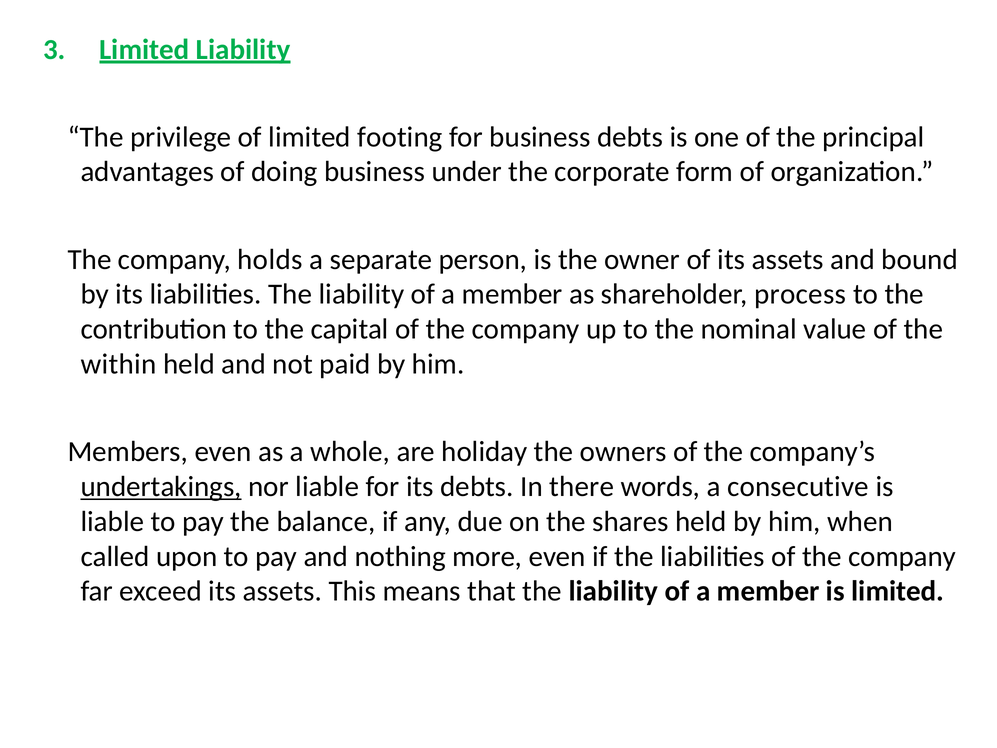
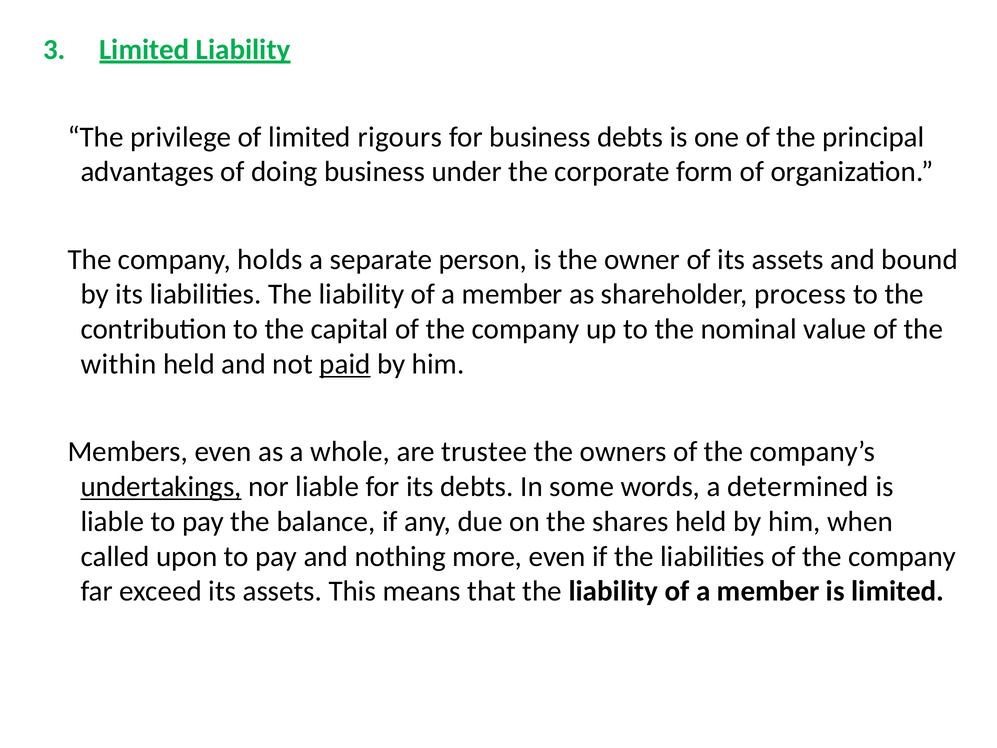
footing: footing -> rigours
paid underline: none -> present
holiday: holiday -> trustee
there: there -> some
consecutive: consecutive -> determined
